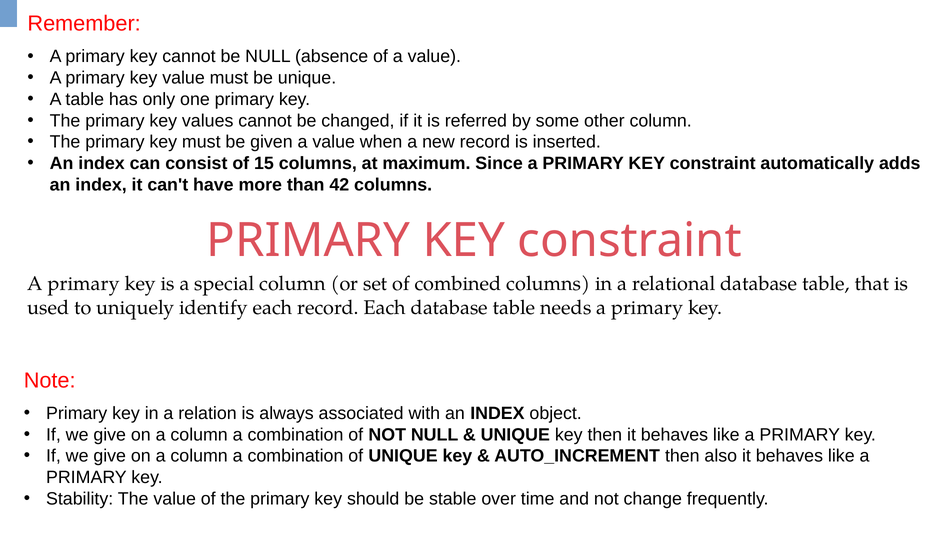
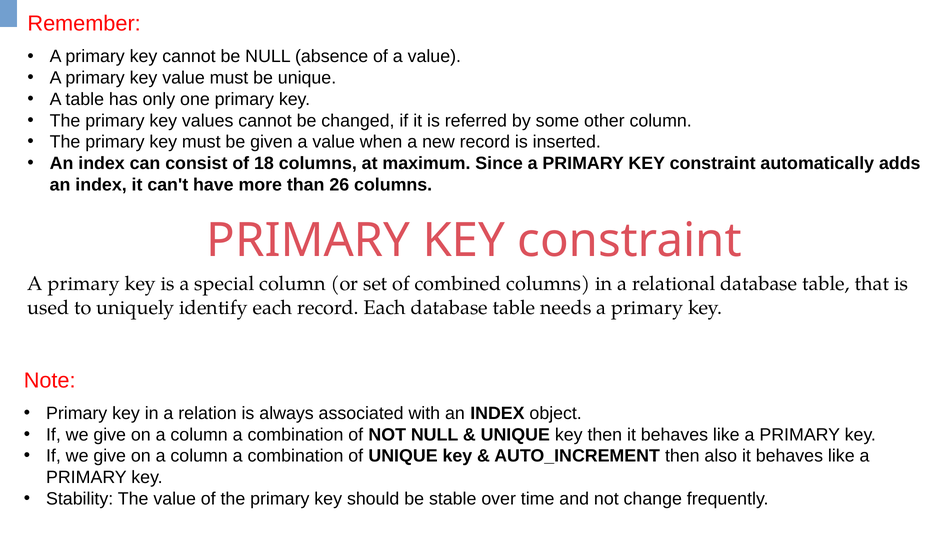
15: 15 -> 18
42: 42 -> 26
